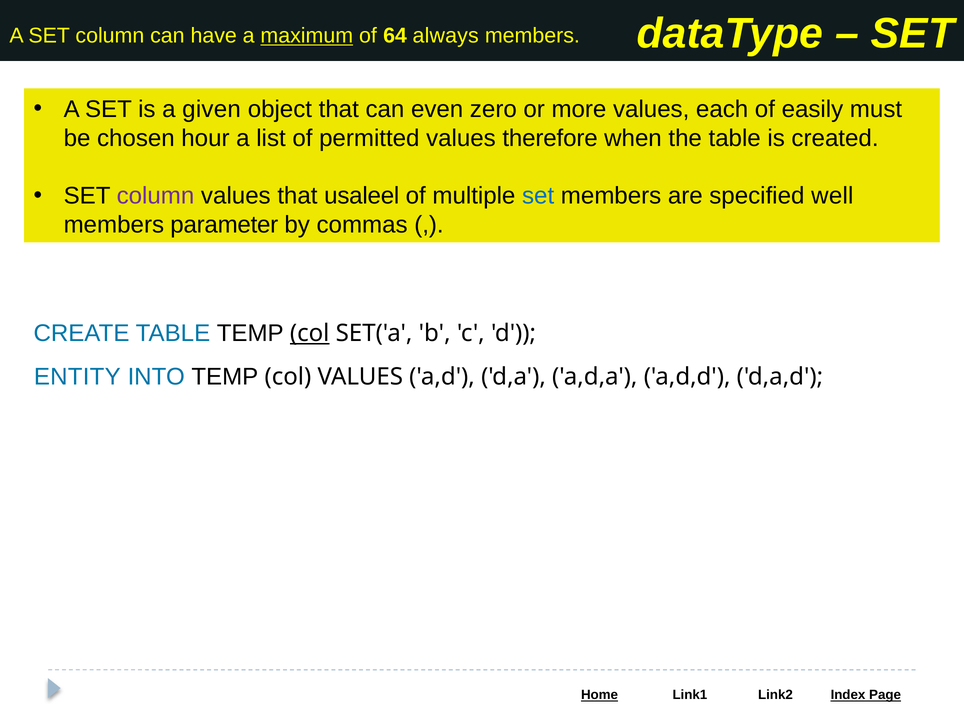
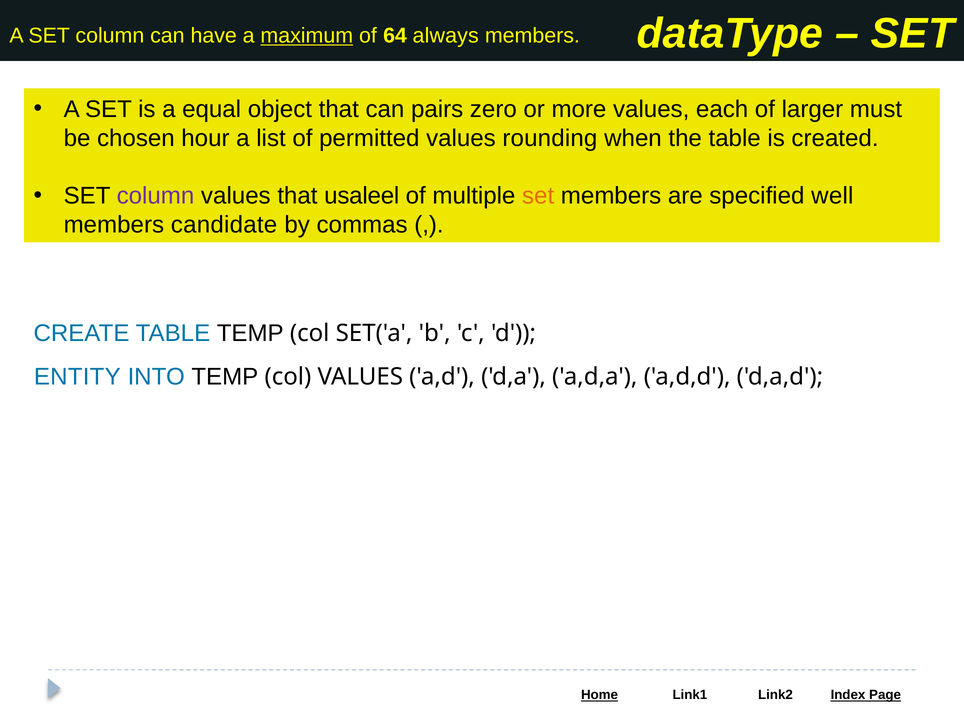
given: given -> equal
even: even -> pairs
easily: easily -> larger
therefore: therefore -> rounding
set at (538, 196) colour: blue -> orange
parameter: parameter -> candidate
col at (310, 334) underline: present -> none
